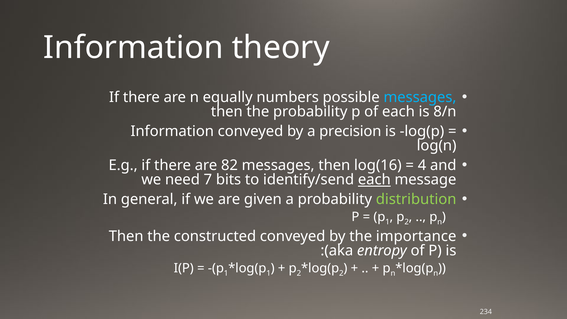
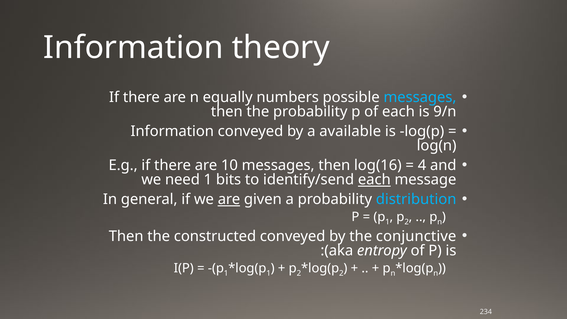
8/n: 8/n -> 9/n
precision: precision -> available
82: 82 -> 10
need 7: 7 -> 1
are at (229, 199) underline: none -> present
distribution colour: light green -> light blue
importance: importance -> conjunctive
